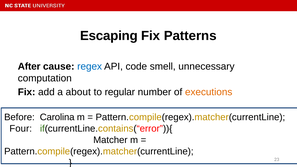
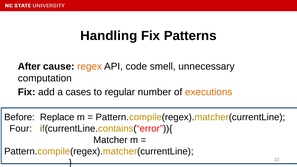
Escaping: Escaping -> Handling
regex colour: blue -> orange
about: about -> cases
Carolina: Carolina -> Replace
